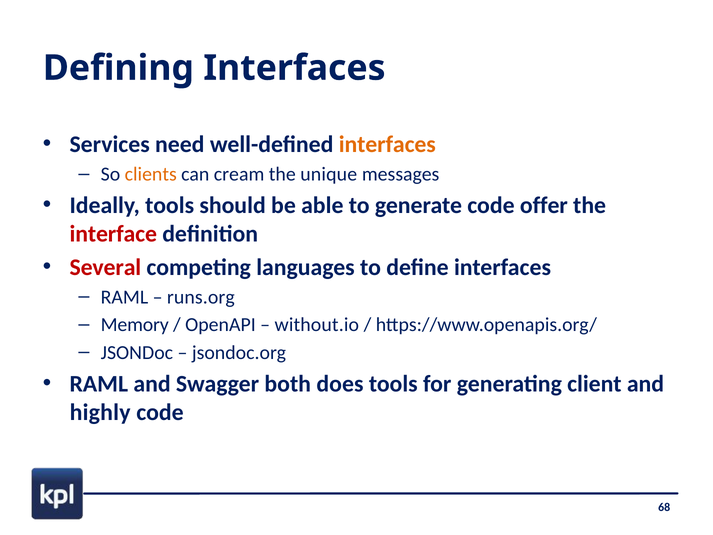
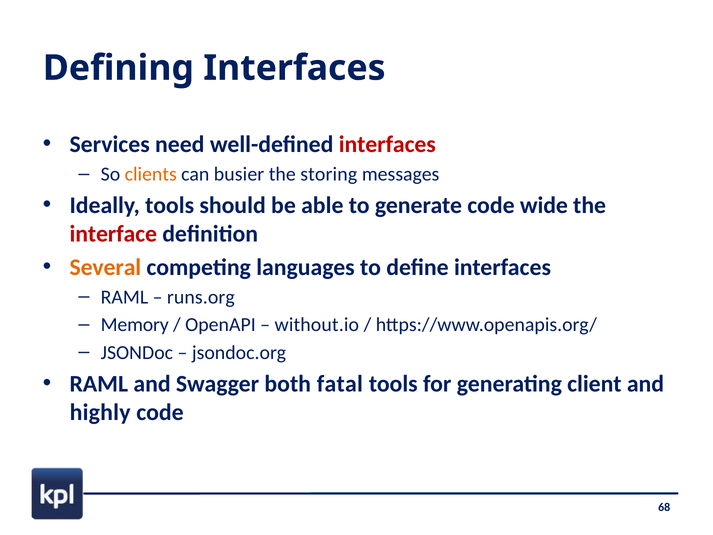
interfaces at (387, 144) colour: orange -> red
cream: cream -> busier
unique: unique -> storing
offer: offer -> wide
Several colour: red -> orange
does: does -> fatal
